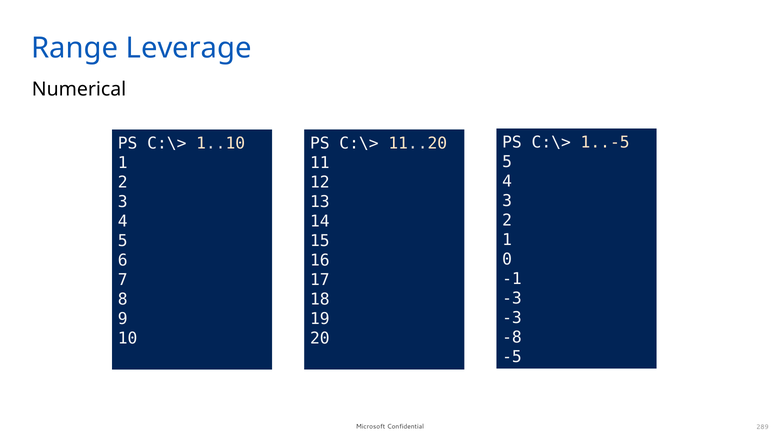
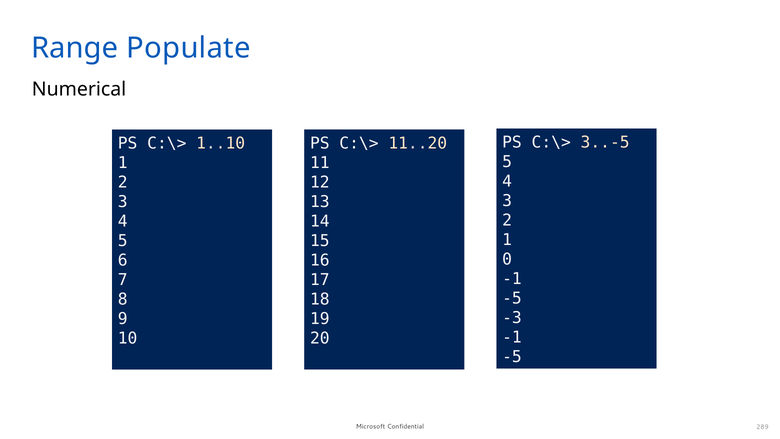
Leverage: Leverage -> Populate
1..-5: 1..-5 -> 3..-5
-3 at (512, 298): -3 -> -5
-8 at (512, 337): -8 -> -1
